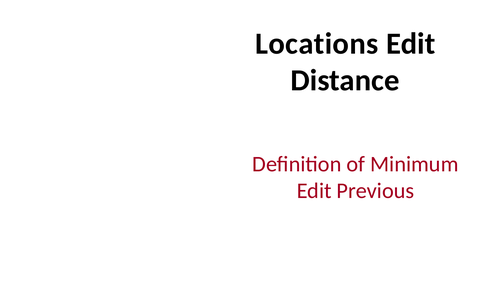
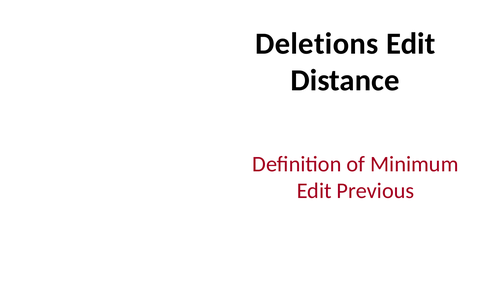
Locations: Locations -> Deletions
